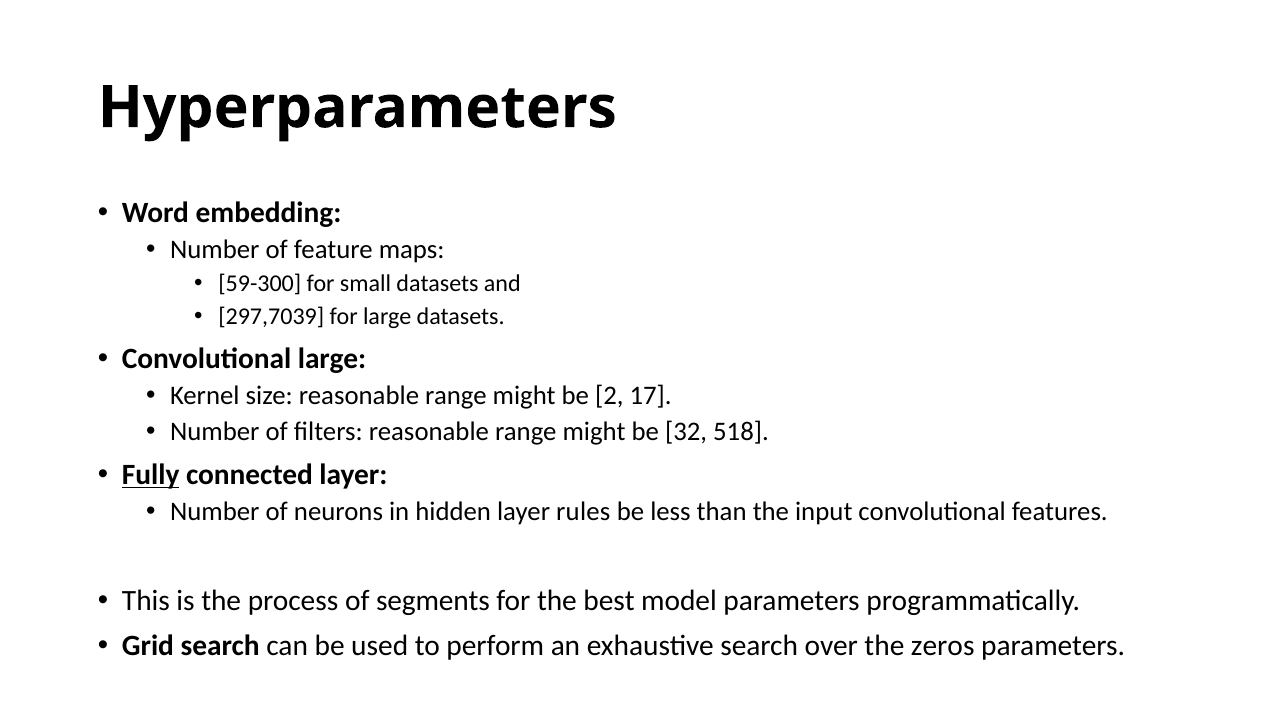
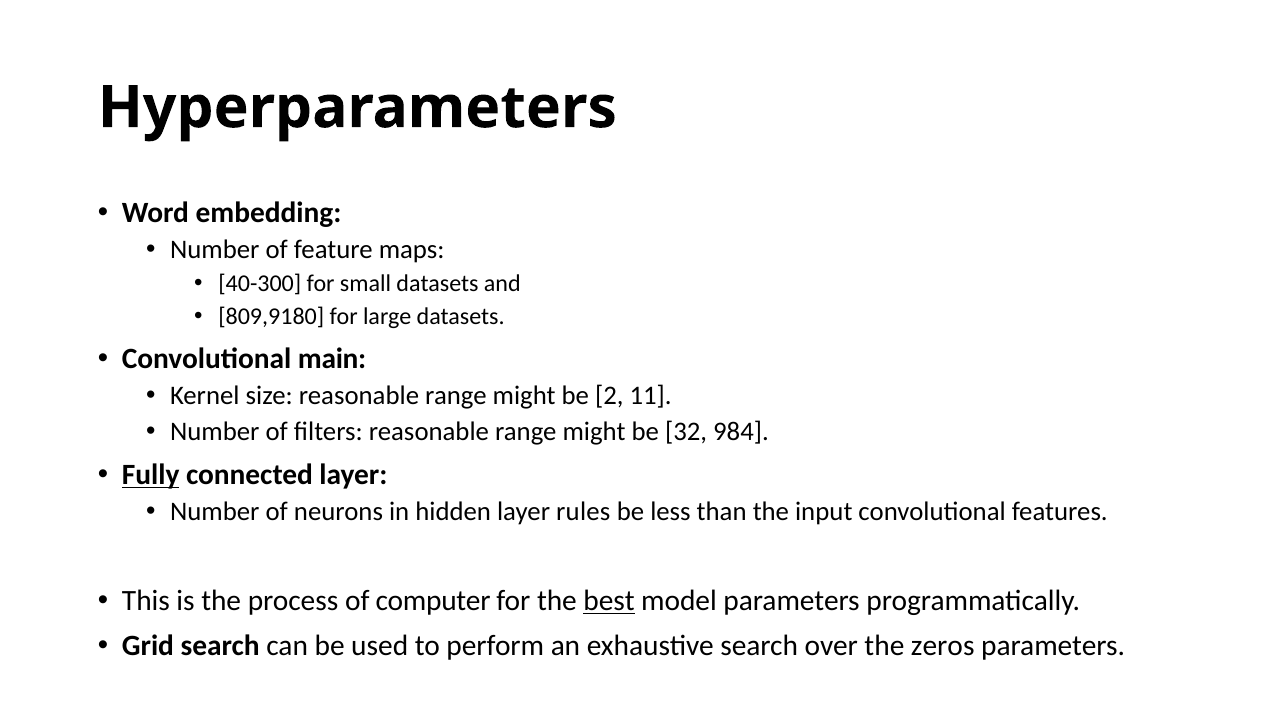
59-300: 59-300 -> 40-300
297,7039: 297,7039 -> 809,9180
Convolutional large: large -> main
17: 17 -> 11
518: 518 -> 984
segments: segments -> computer
best underline: none -> present
